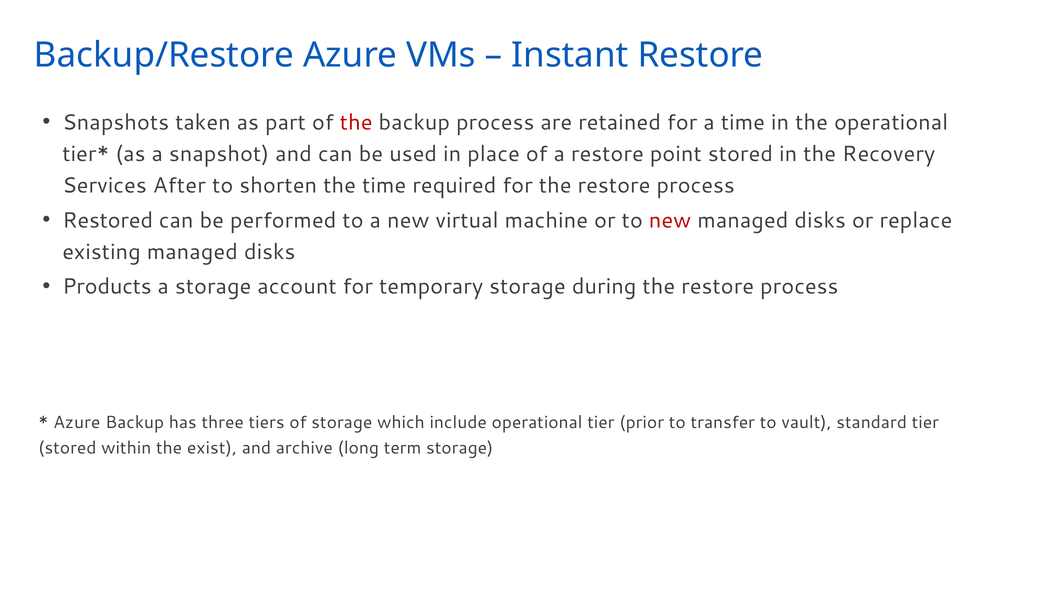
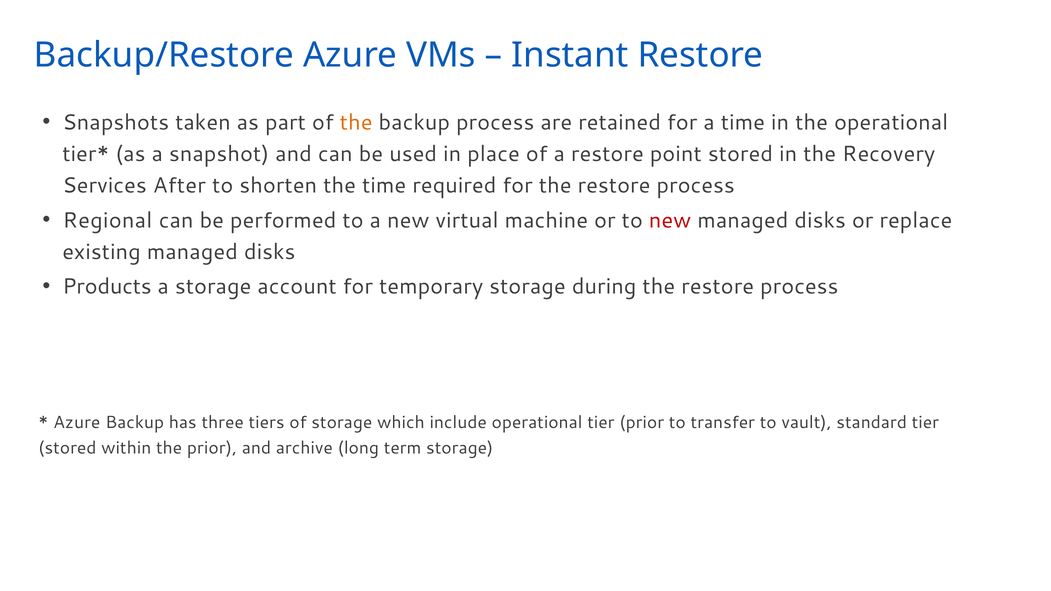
the at (356, 122) colour: red -> orange
Restored: Restored -> Regional
the exist: exist -> prior
